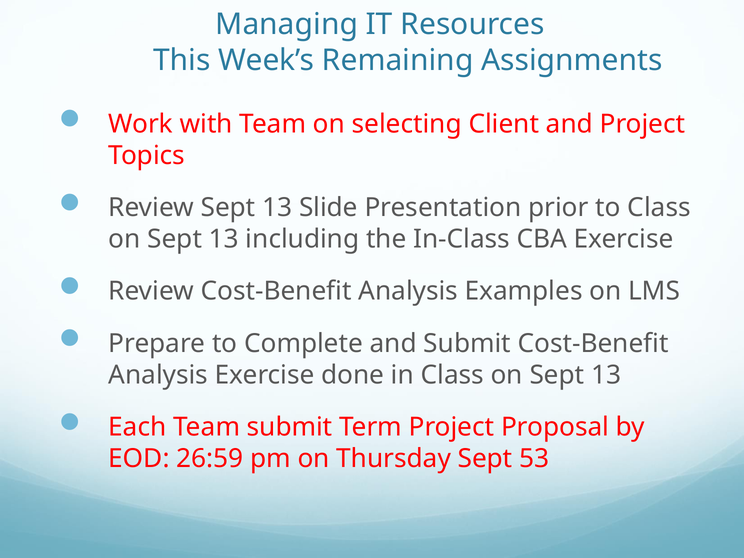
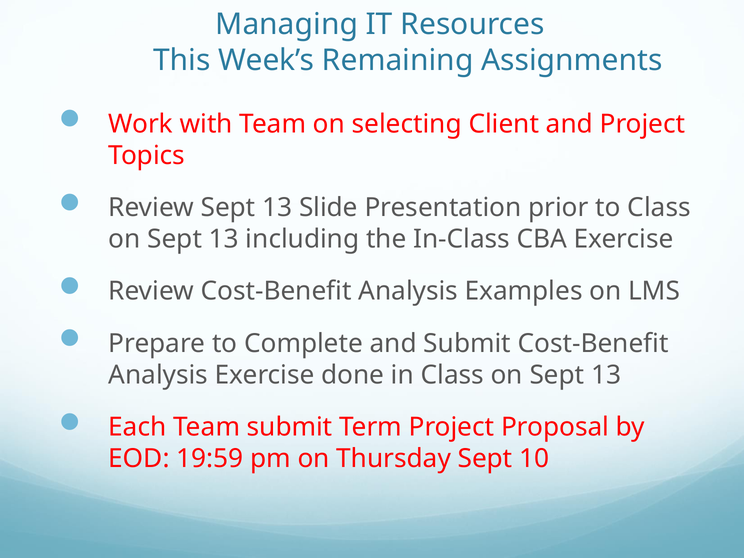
26:59: 26:59 -> 19:59
53: 53 -> 10
